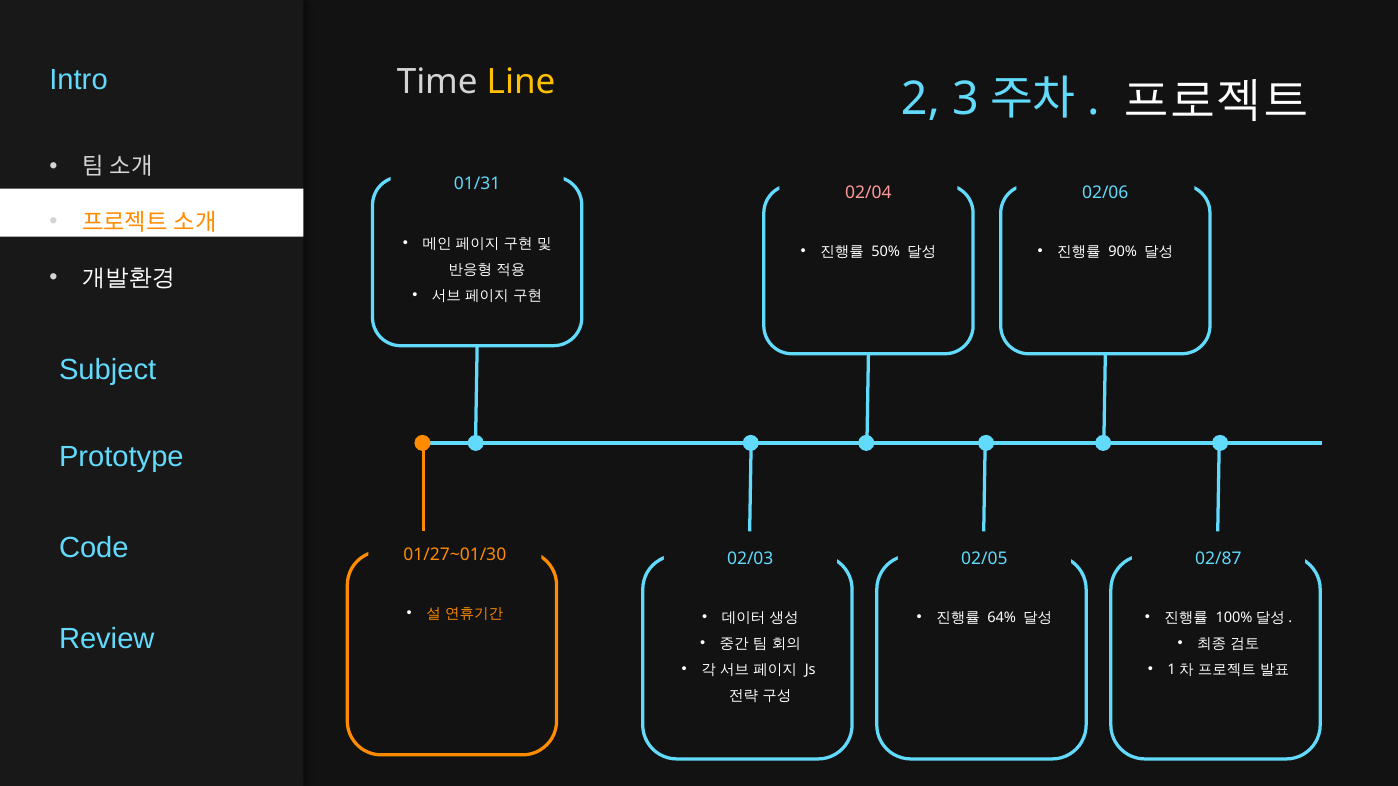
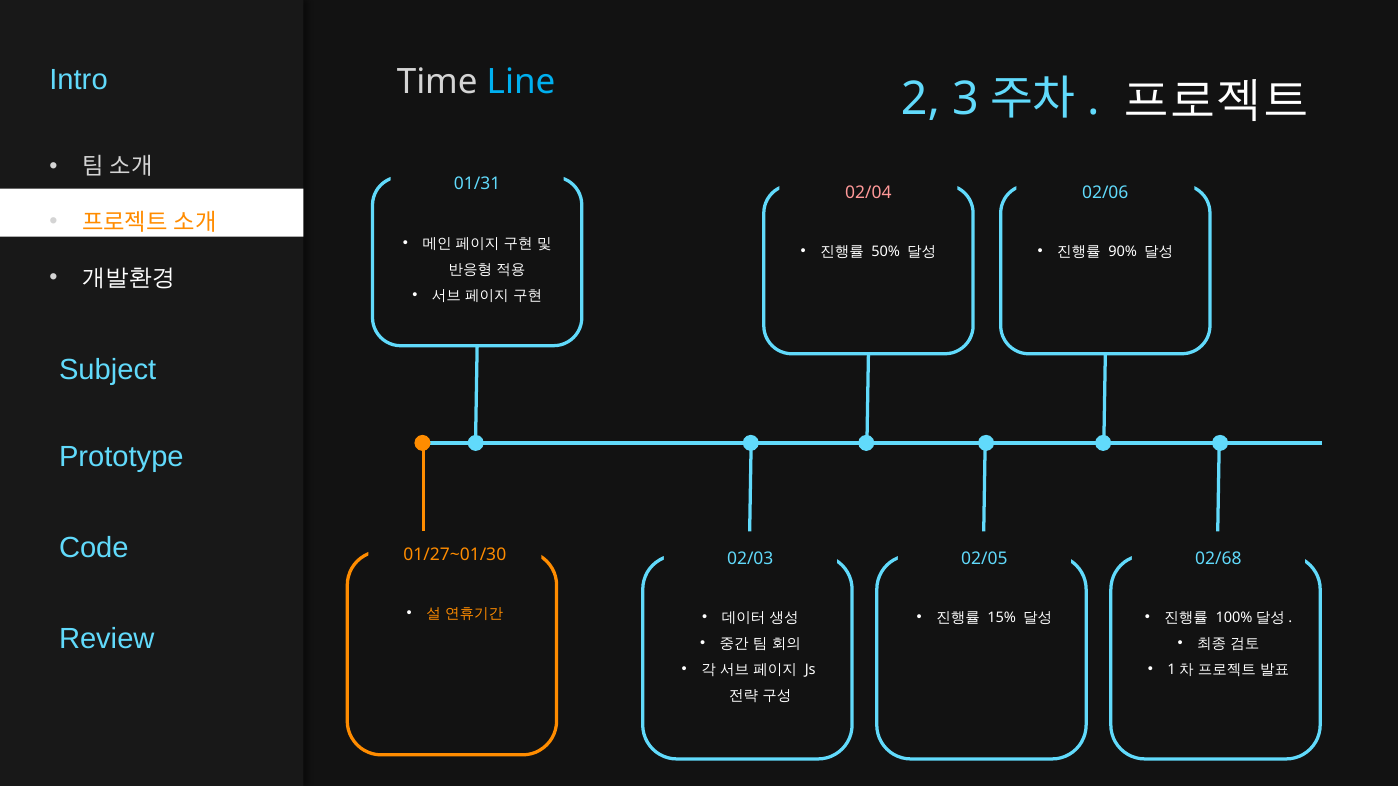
Line colour: yellow -> light blue
02/87: 02/87 -> 02/68
64%: 64% -> 15%
